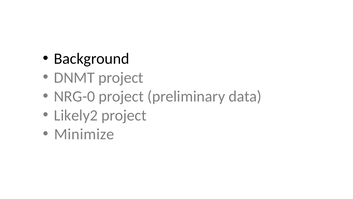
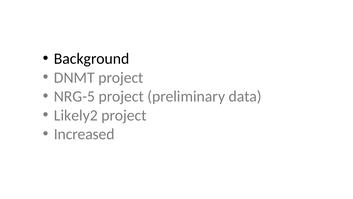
NRG-0: NRG-0 -> NRG-5
Minimize: Minimize -> Increased
